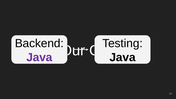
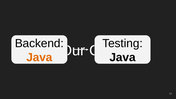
Java at (39, 57) colour: purple -> orange
